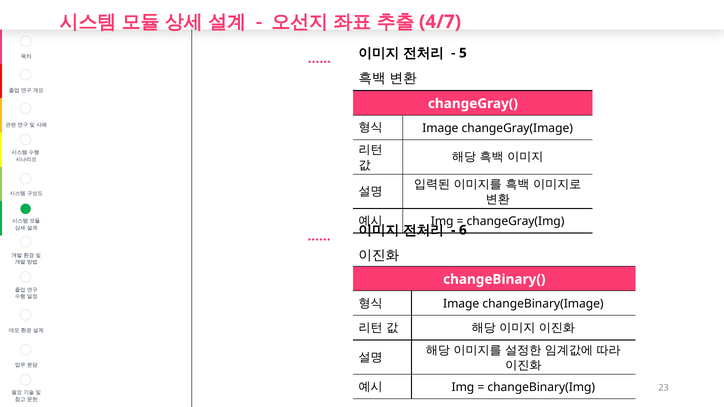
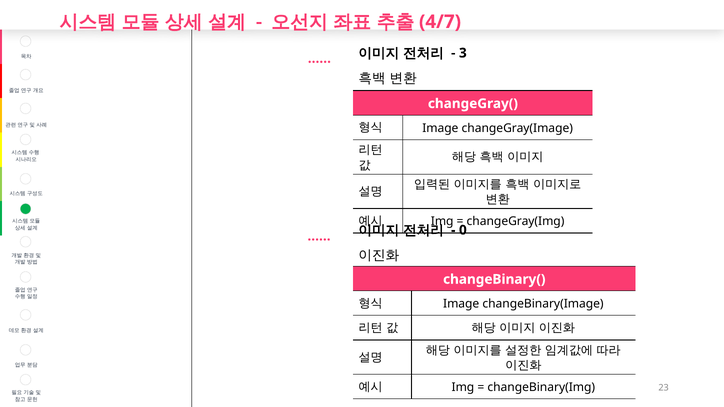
5: 5 -> 3
6: 6 -> 0
